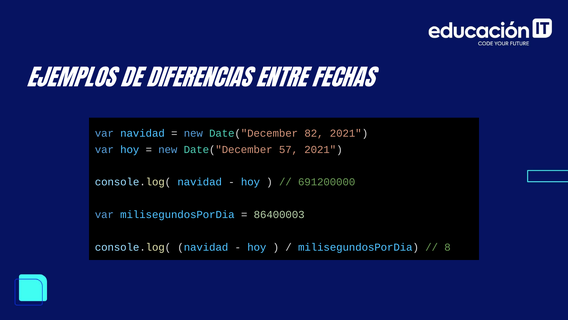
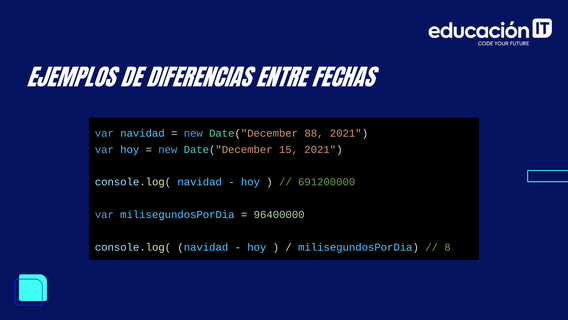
82: 82 -> 88
57: 57 -> 15
86400003: 86400003 -> 96400000
